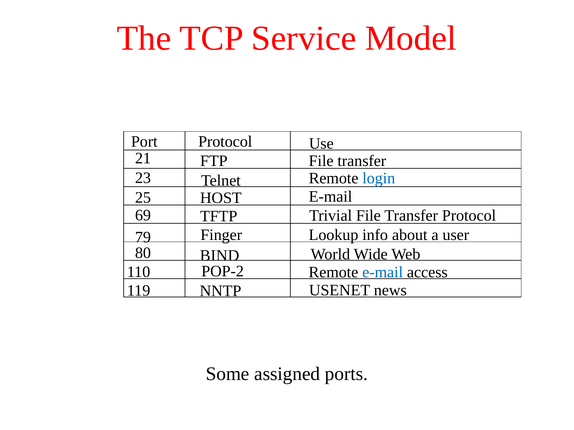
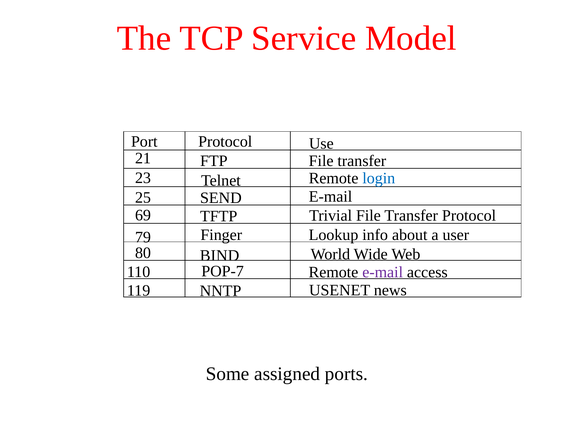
HOST: HOST -> SEND
POP-2: POP-2 -> POP-7
e-mail at (383, 273) colour: blue -> purple
